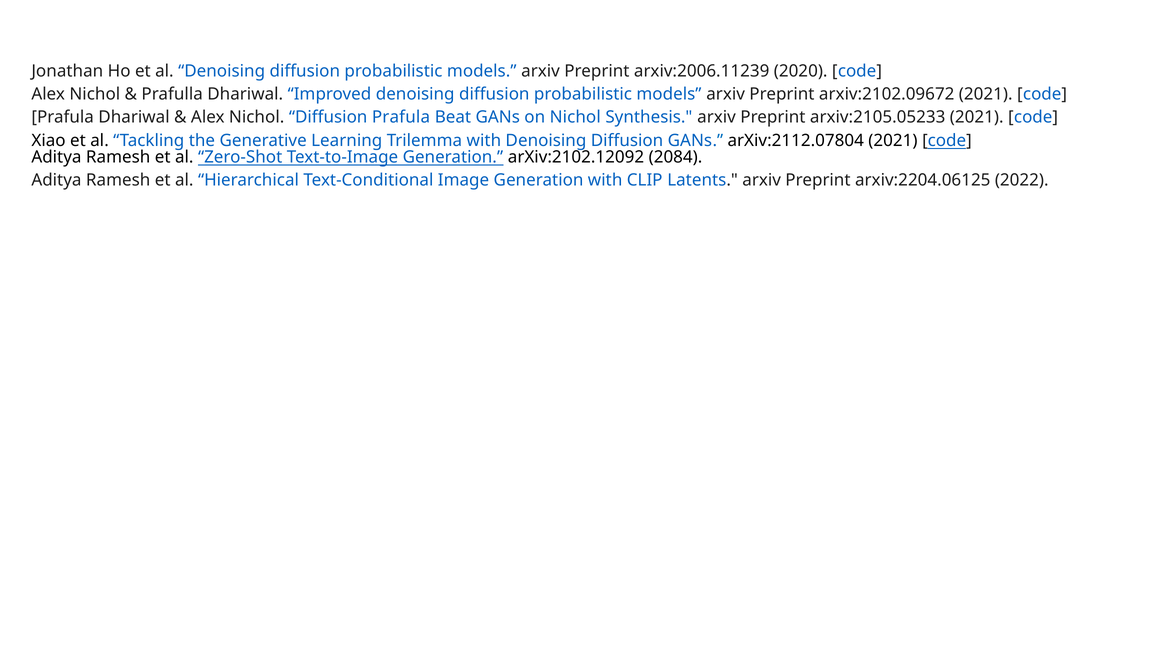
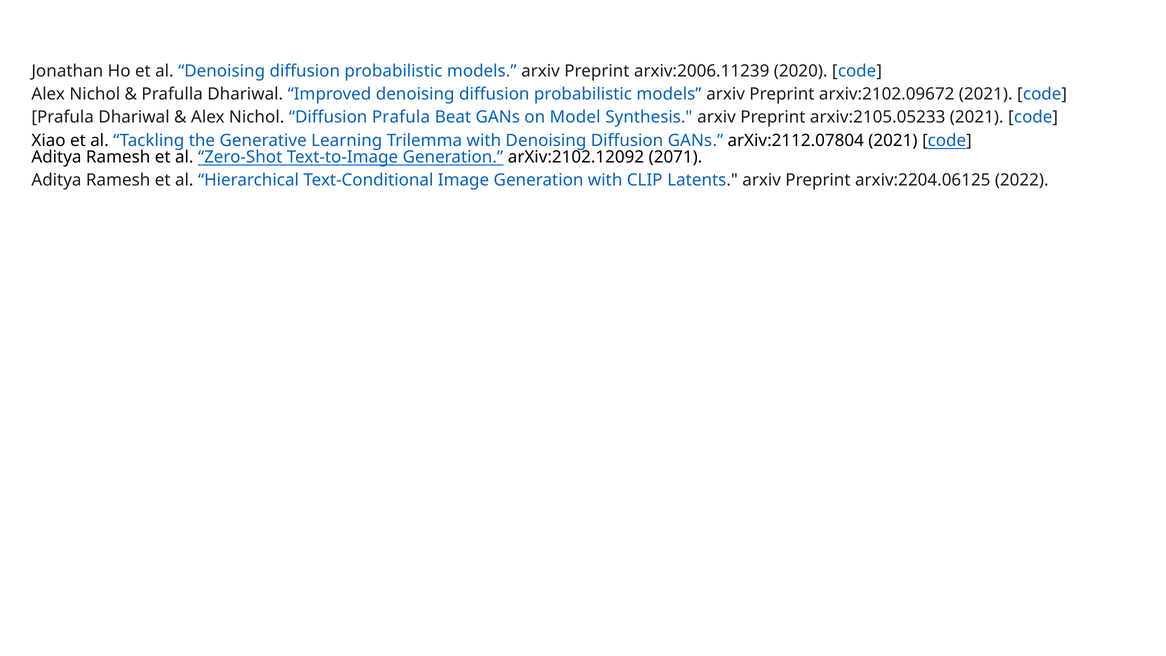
on Nichol: Nichol -> Model
2084: 2084 -> 2071
